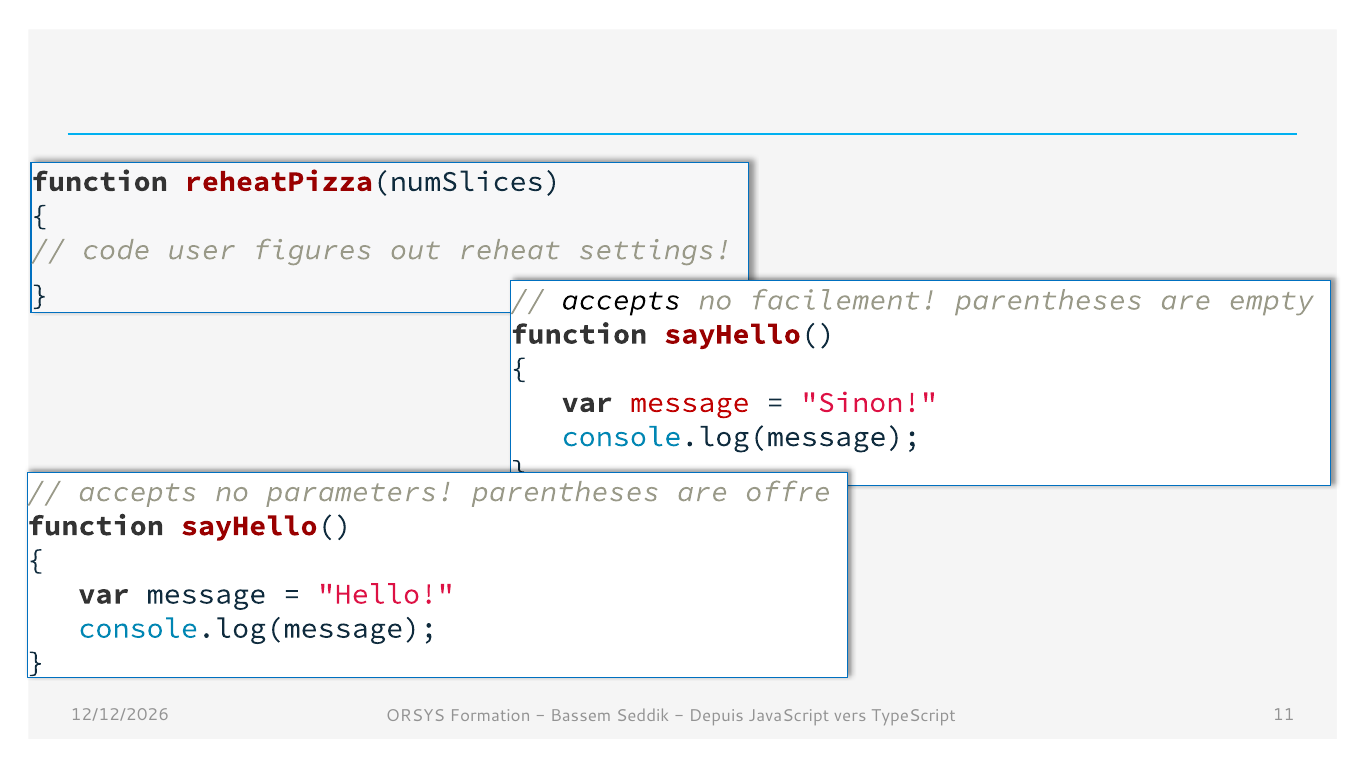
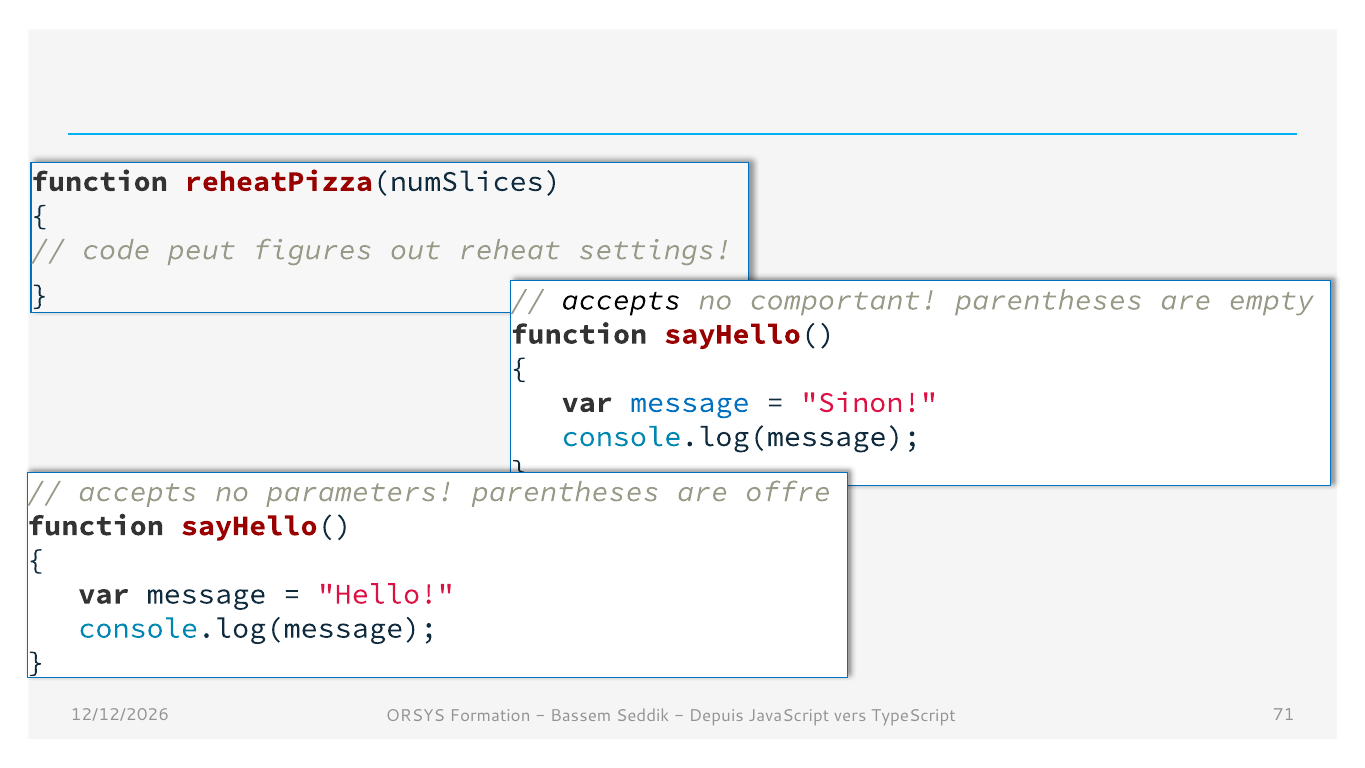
user: user -> peut
facilement: facilement -> comportant
message at (690, 402) colour: red -> blue
11: 11 -> 71
